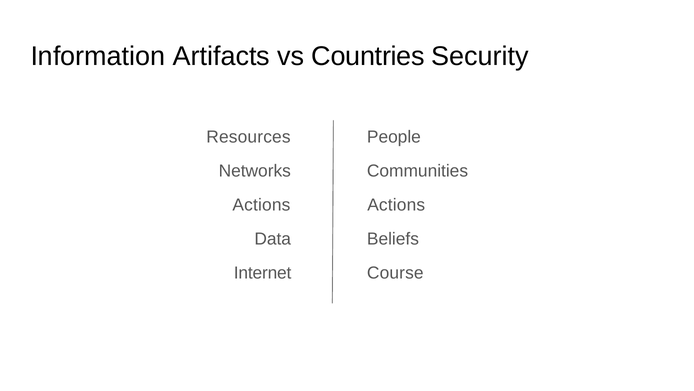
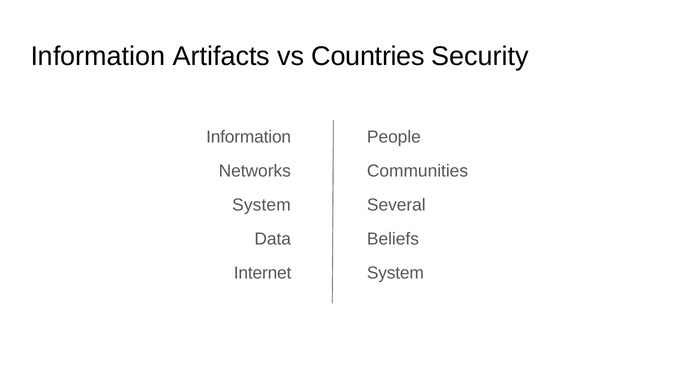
Resources at (248, 137): Resources -> Information
Actions at (261, 205): Actions -> System
Actions at (396, 205): Actions -> Several
Course at (395, 272): Course -> System
